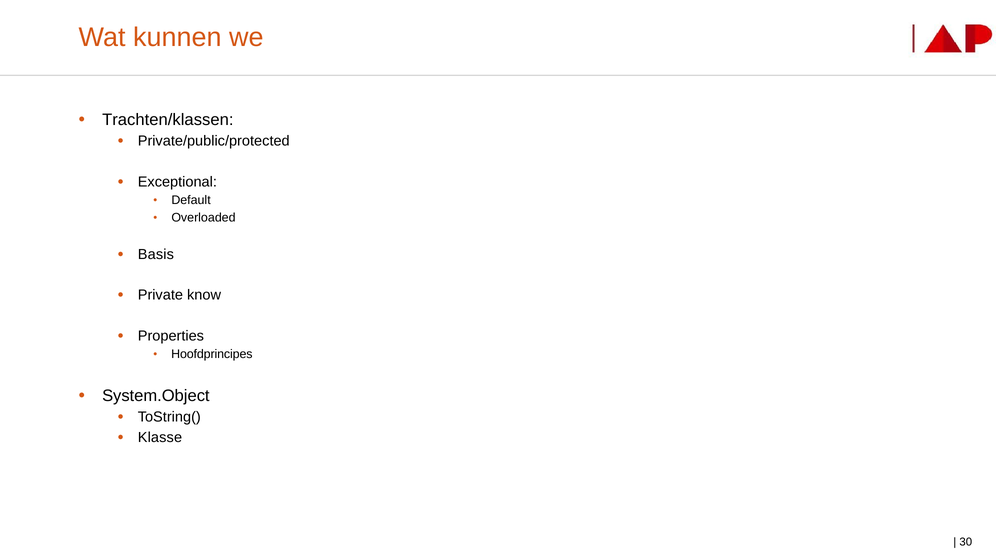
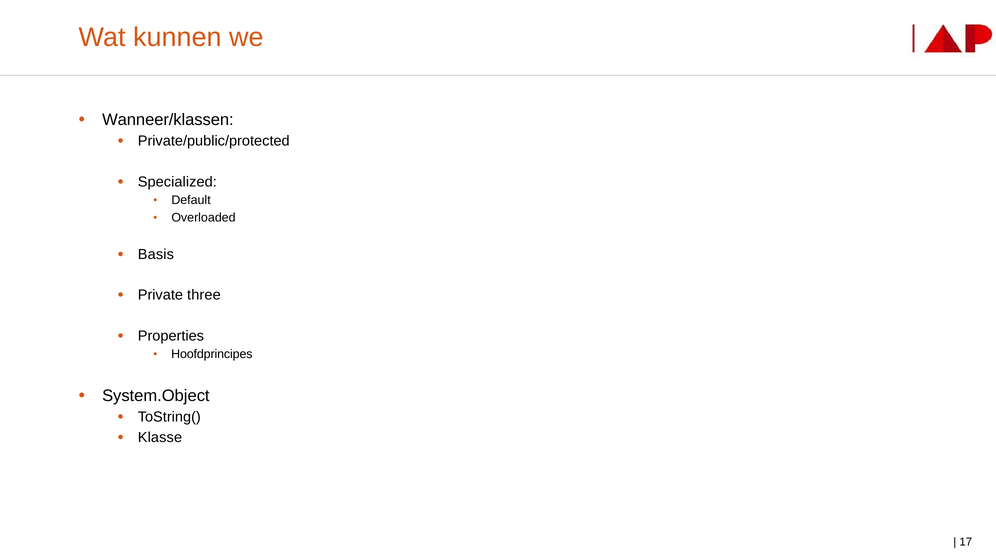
Trachten/klassen: Trachten/klassen -> Wanneer/klassen
Exceptional: Exceptional -> Specialized
know: know -> three
30: 30 -> 17
